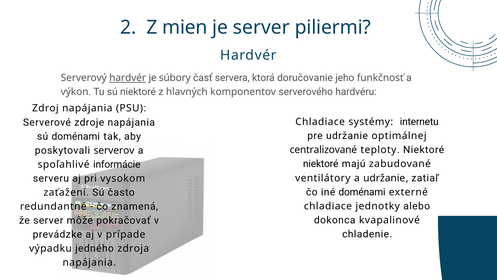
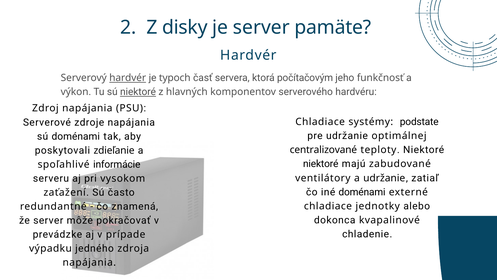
mien: mien -> disky
piliermi: piliermi -> pamäte
súbory: súbory -> typoch
doručovanie: doručovanie -> počítačovým
niektoré at (138, 92) underline: none -> present
internetu: internetu -> podstate
serverov: serverov -> zdieľanie
